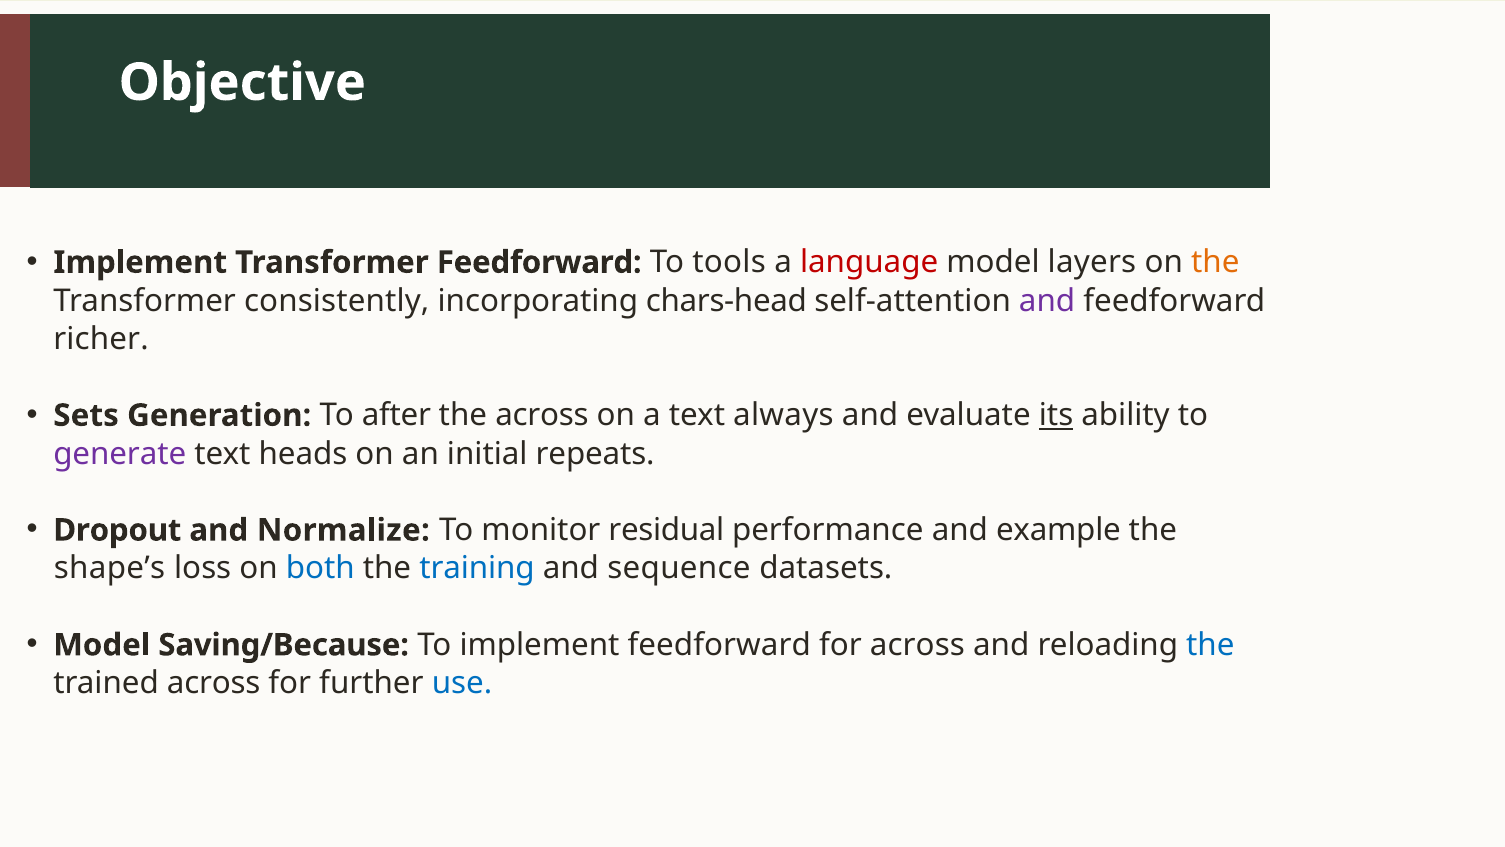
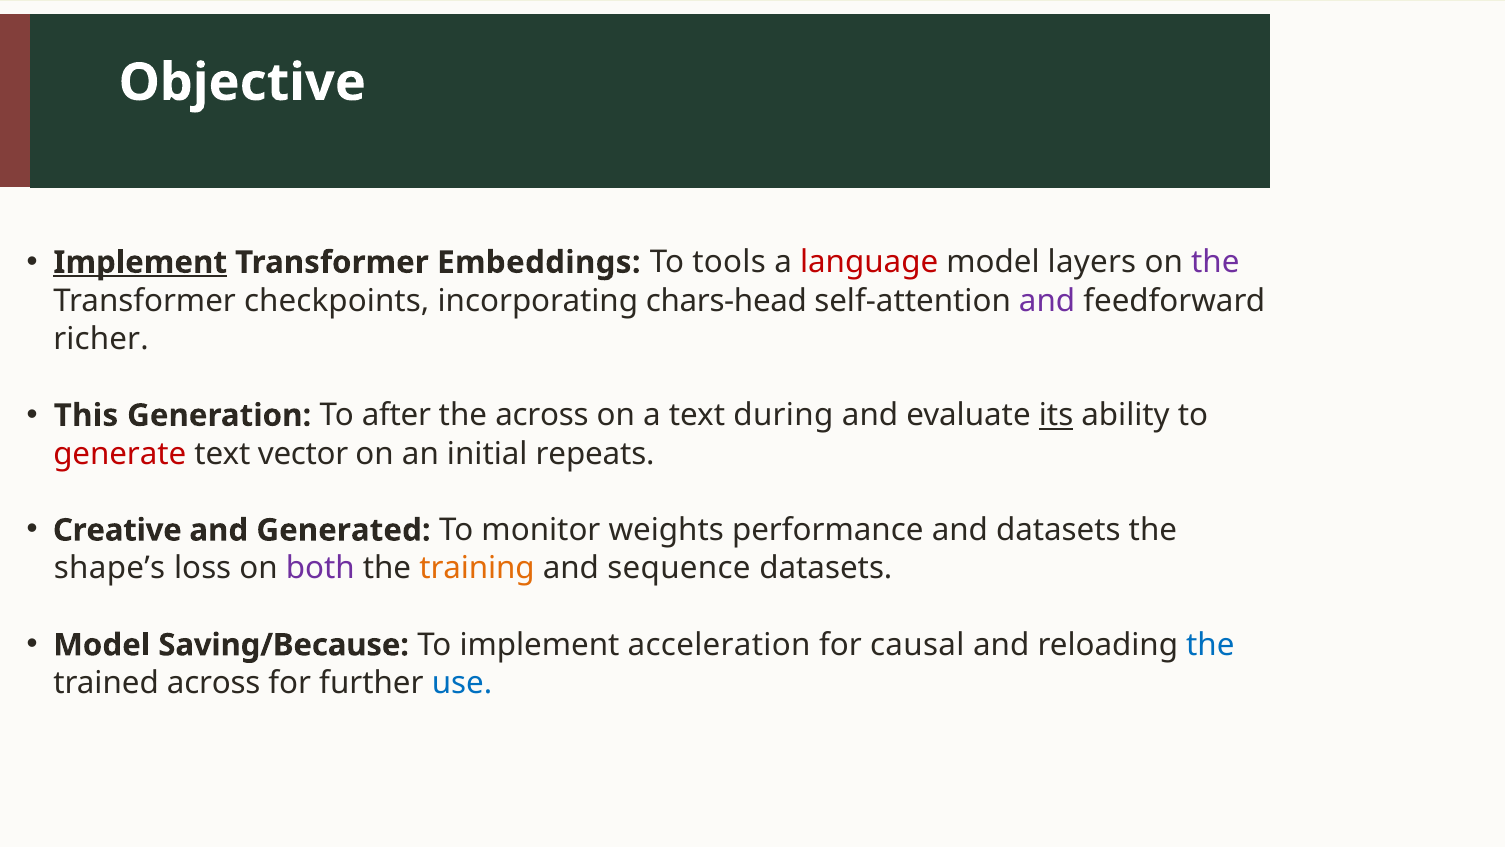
Implement at (140, 262) underline: none -> present
Transformer Feedforward: Feedforward -> Embeddings
the at (1215, 262) colour: orange -> purple
consistently: consistently -> checkpoints
Sets: Sets -> This
always: always -> during
generate colour: purple -> red
heads: heads -> vector
Dropout: Dropout -> Creative
Normalize: Normalize -> Generated
residual: residual -> weights
and example: example -> datasets
both colour: blue -> purple
training colour: blue -> orange
implement feedforward: feedforward -> acceleration
for across: across -> causal
